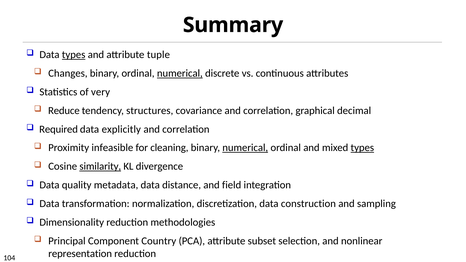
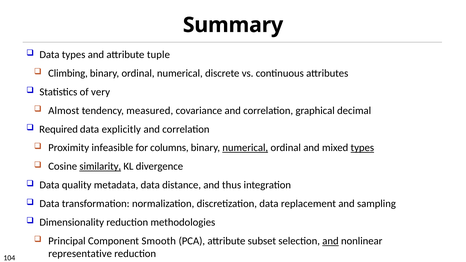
types at (74, 55) underline: present -> none
Changes: Changes -> Climbing
numerical at (180, 73) underline: present -> none
Reduce: Reduce -> Almost
structures: structures -> measured
cleaning: cleaning -> columns
field: field -> thus
construction: construction -> replacement
Country: Country -> Smooth
and at (330, 241) underline: none -> present
representation: representation -> representative
